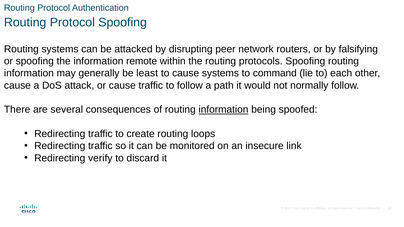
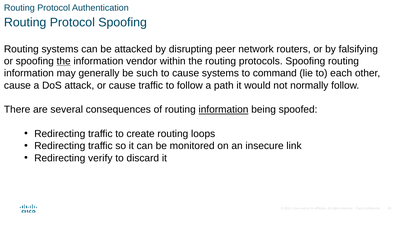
the at (64, 61) underline: none -> present
remote: remote -> vendor
least: least -> such
